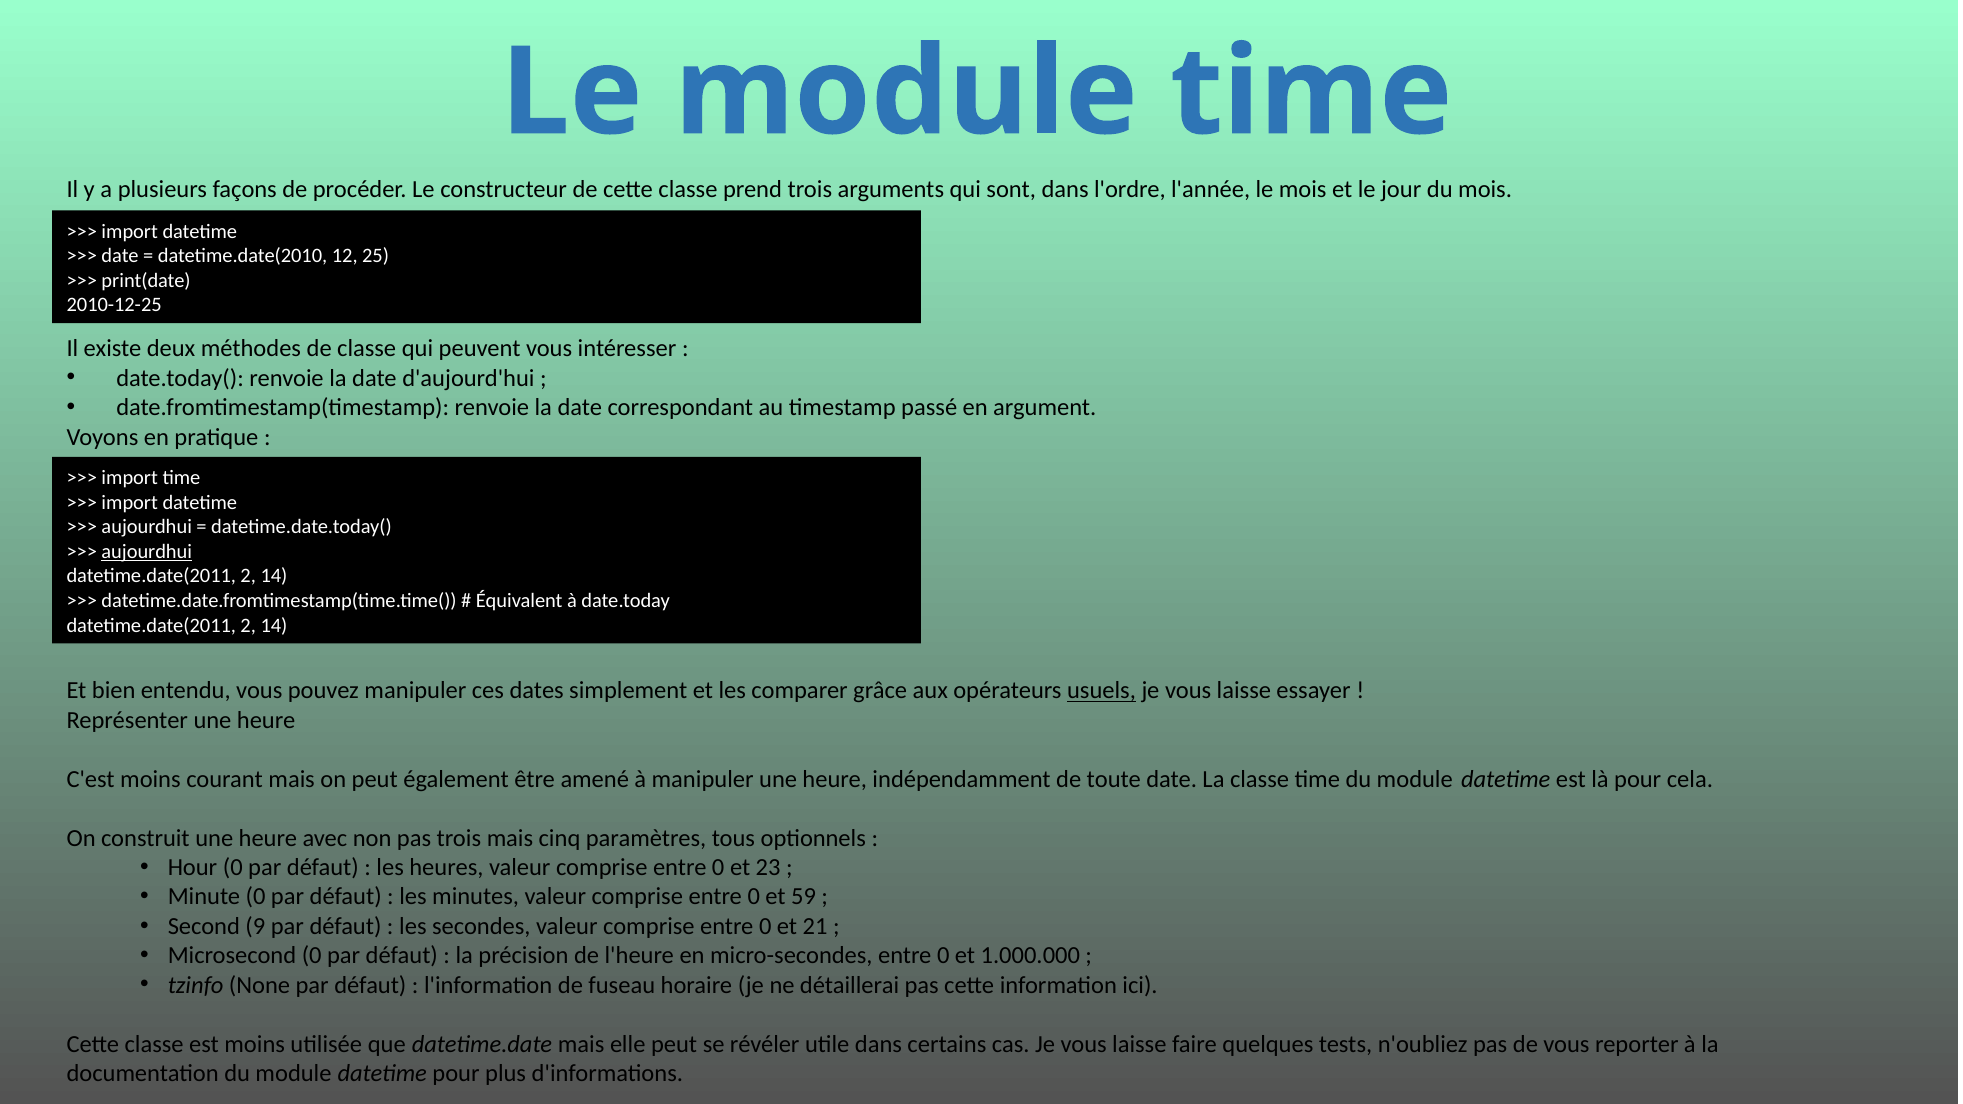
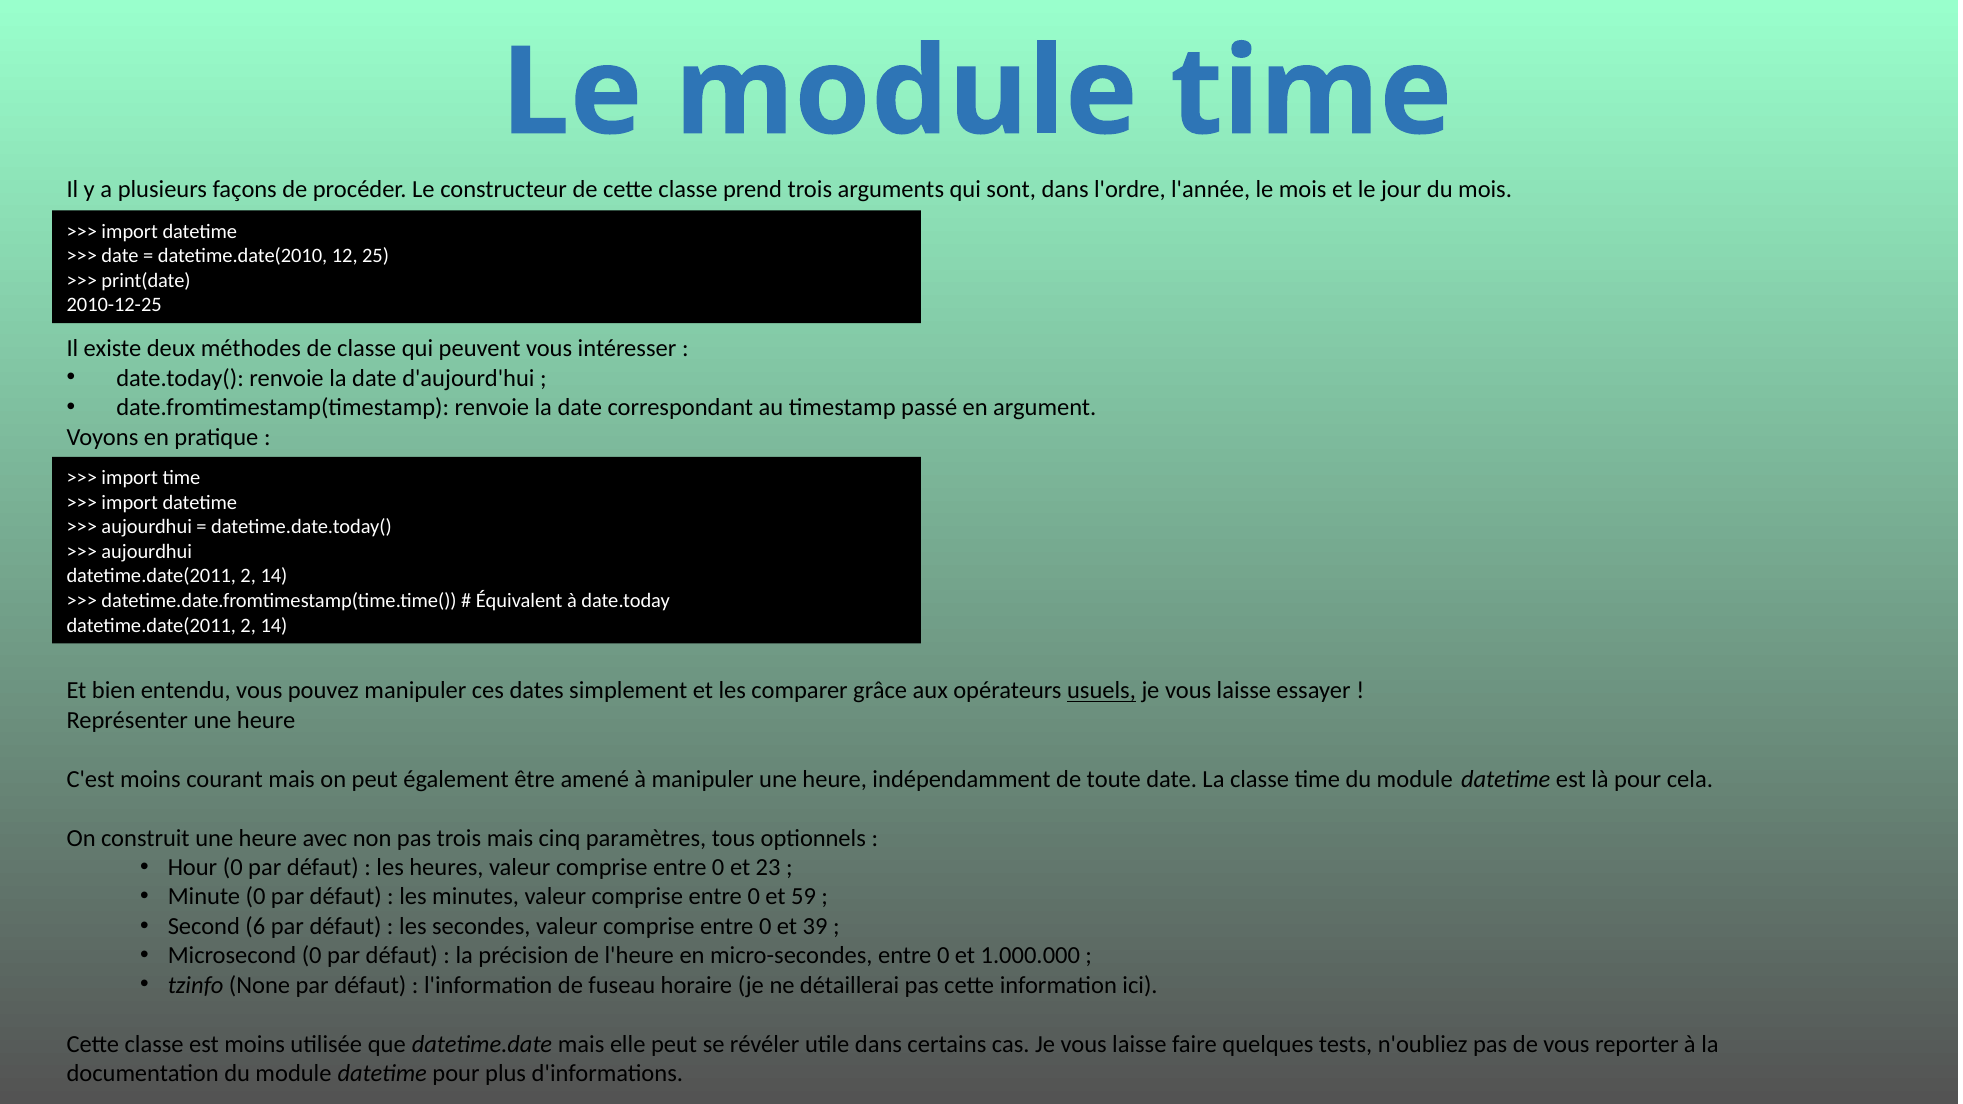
aujourdhui at (147, 552) underline: present -> none
9: 9 -> 6
21: 21 -> 39
